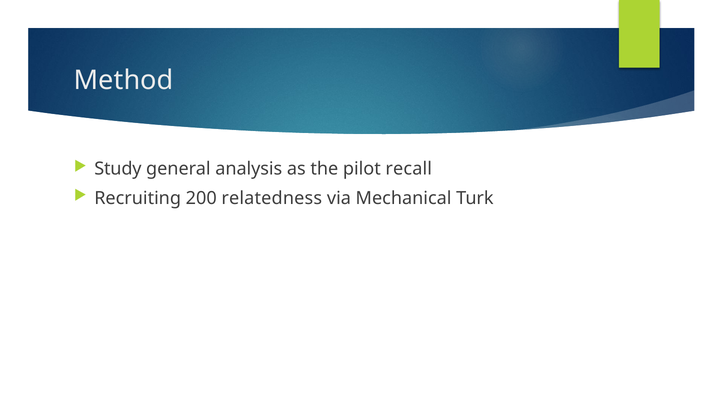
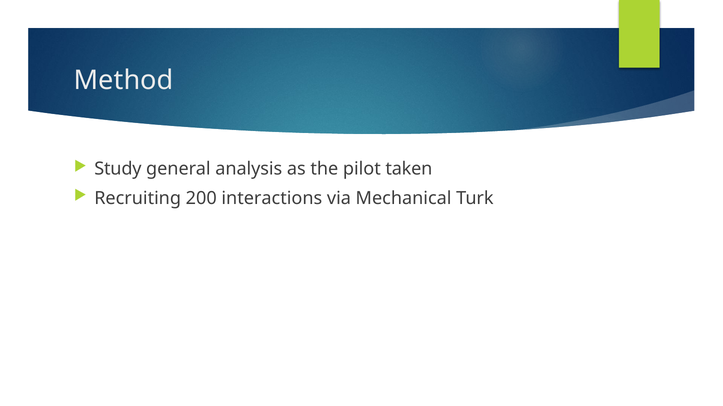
recall: recall -> taken
relatedness: relatedness -> interactions
